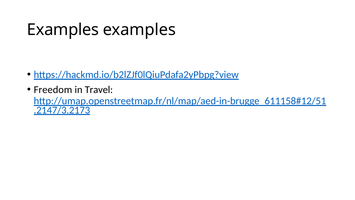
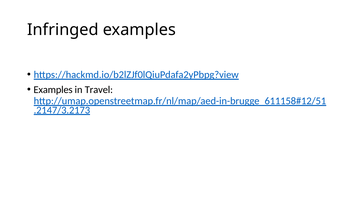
Examples at (63, 30): Examples -> Infringed
Freedom at (53, 89): Freedom -> Examples
